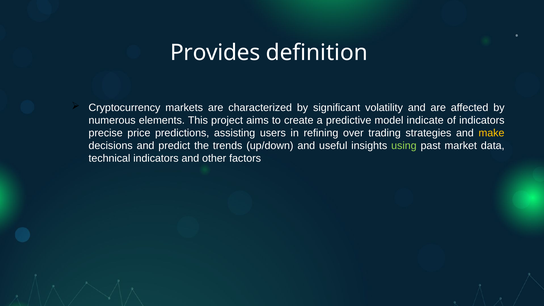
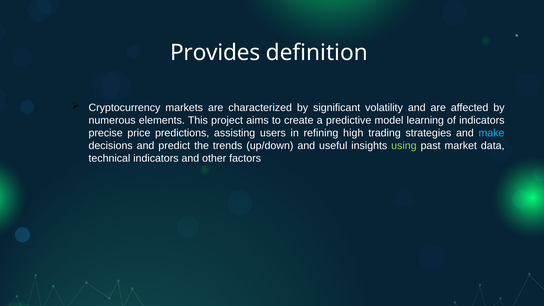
indicate: indicate -> learning
over: over -> high
make colour: yellow -> light blue
